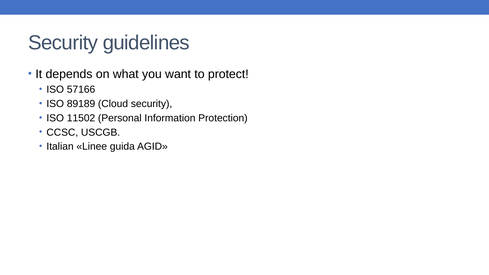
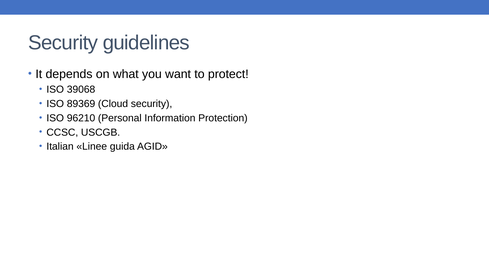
57166: 57166 -> 39068
89189: 89189 -> 89369
11502: 11502 -> 96210
